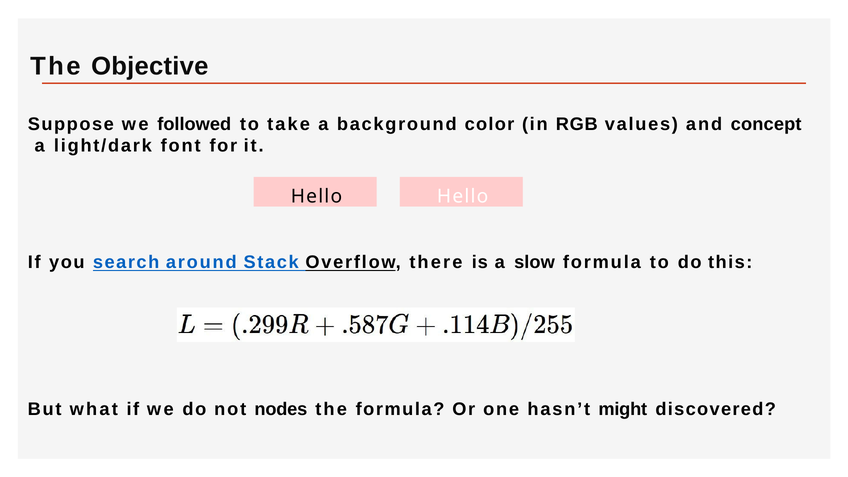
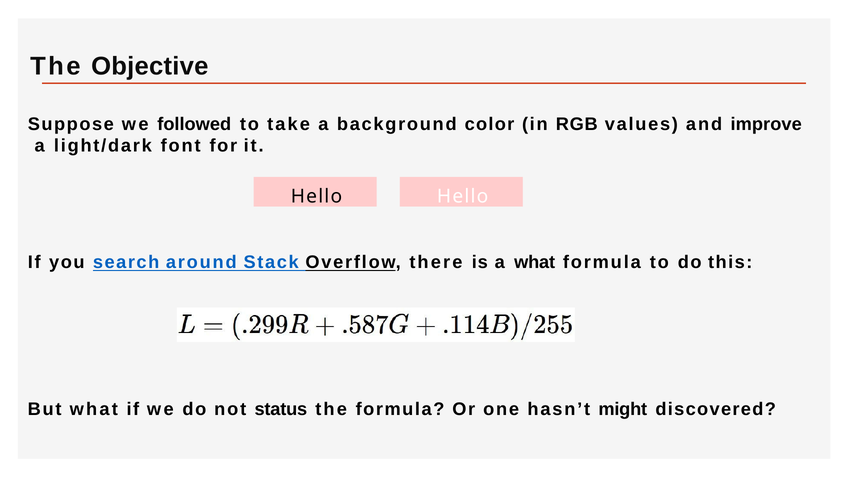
concept: concept -> improve
a slow: slow -> what
nodes: nodes -> status
